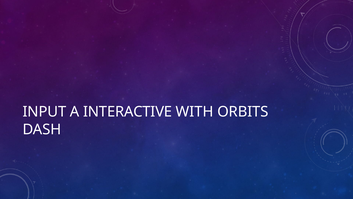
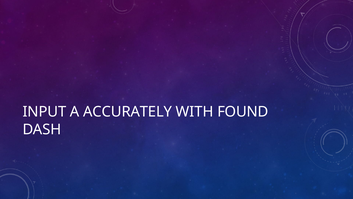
INTERACTIVE: INTERACTIVE -> ACCURATELY
ORBITS: ORBITS -> FOUND
